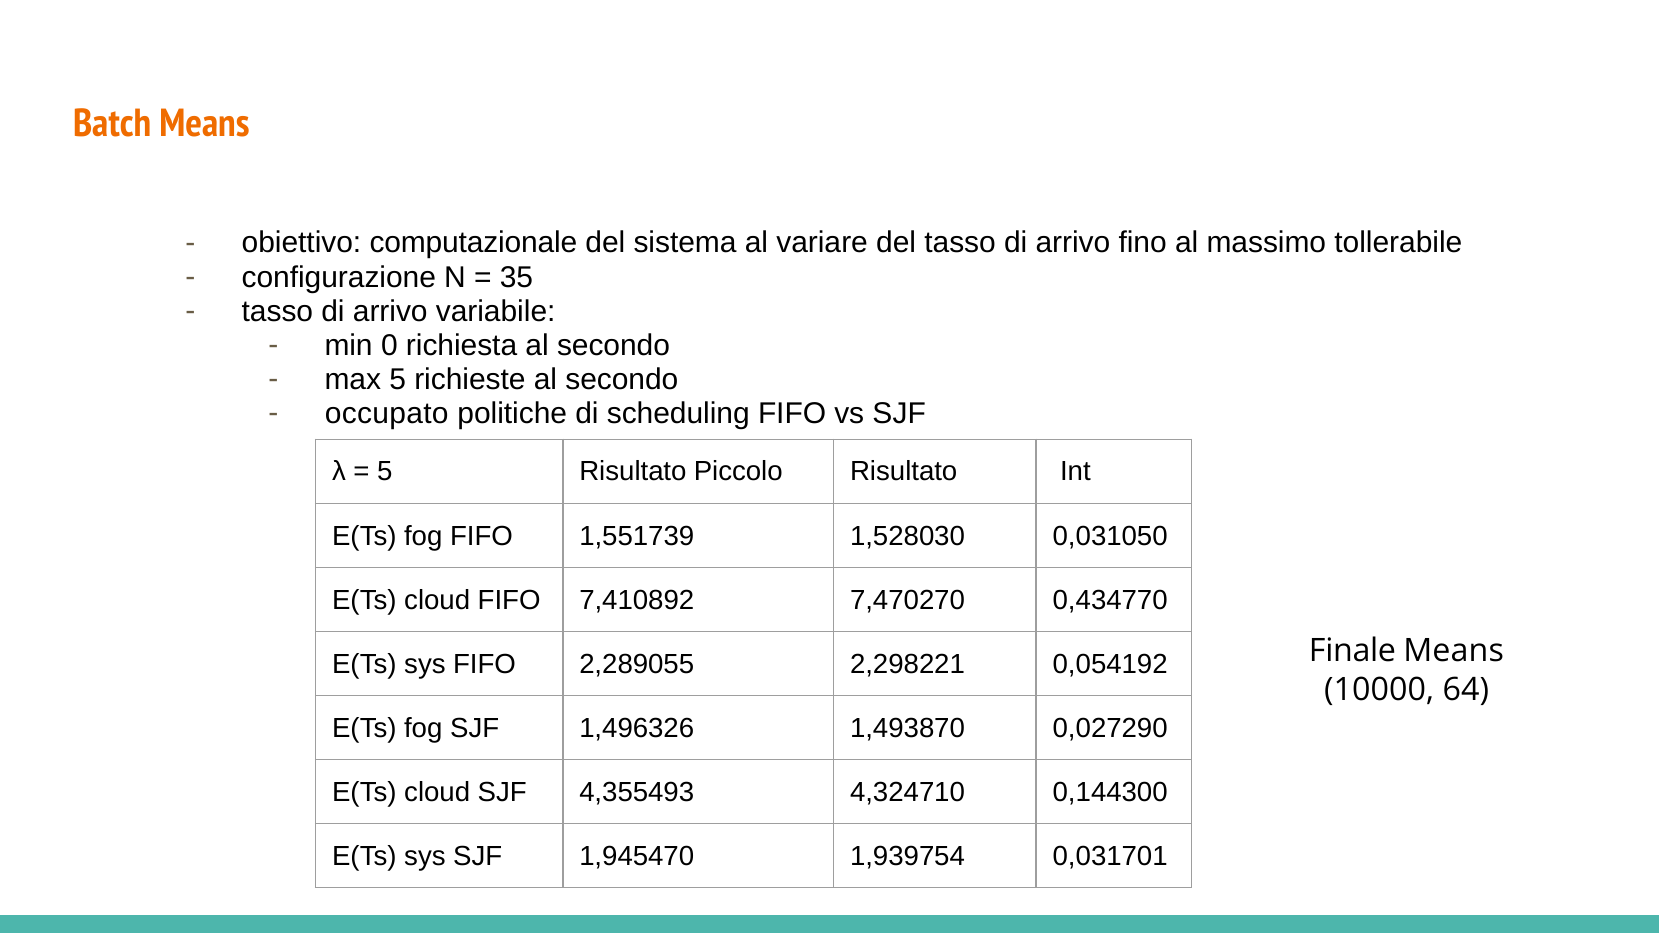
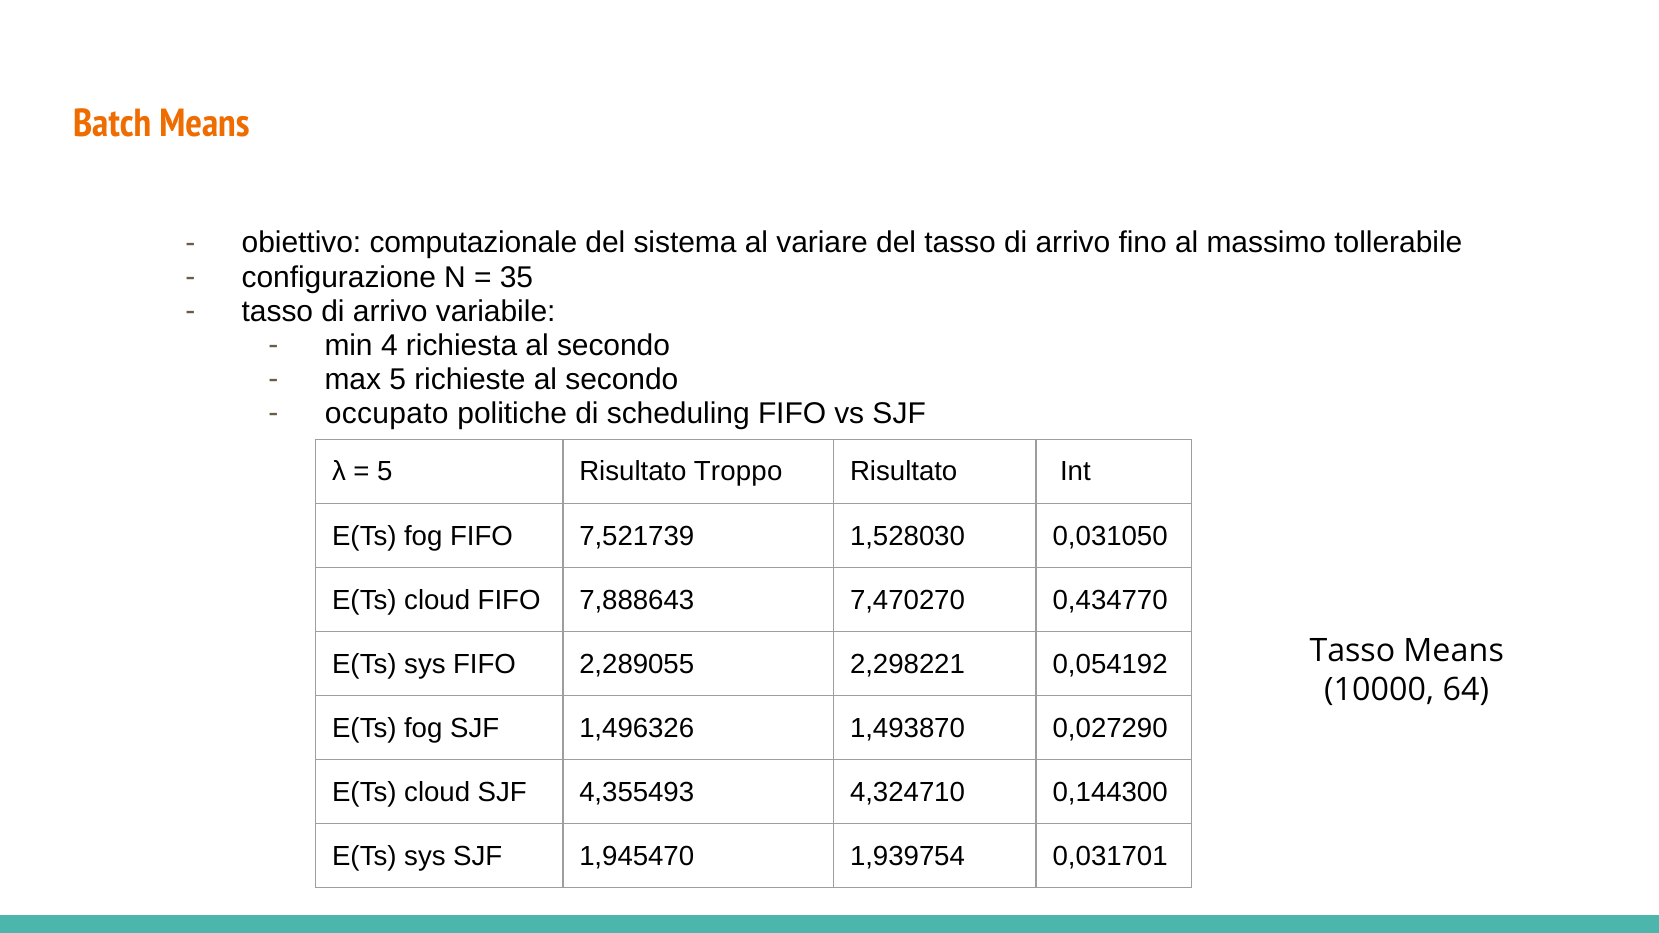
0: 0 -> 4
Piccolo: Piccolo -> Troppo
1,551739: 1,551739 -> 7,521739
7,410892: 7,410892 -> 7,888643
Finale at (1352, 651): Finale -> Tasso
